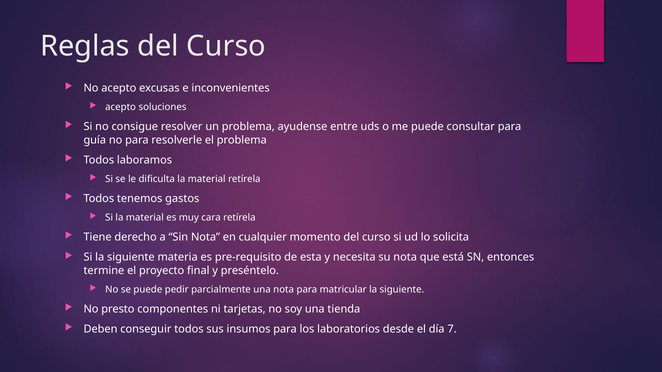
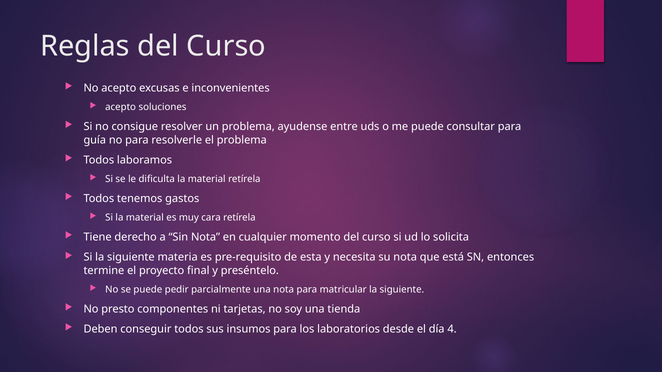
7: 7 -> 4
